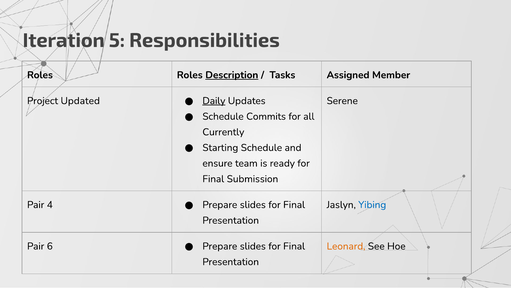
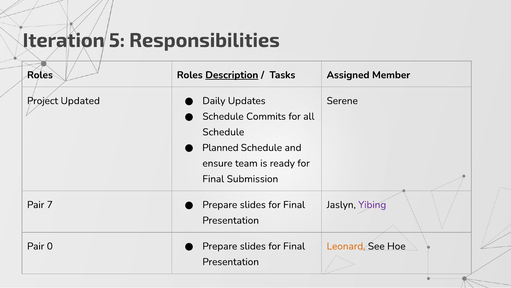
Daily underline: present -> none
Currently at (223, 132): Currently -> Schedule
Starting: Starting -> Planned
4: 4 -> 7
Yibing colour: blue -> purple
6: 6 -> 0
